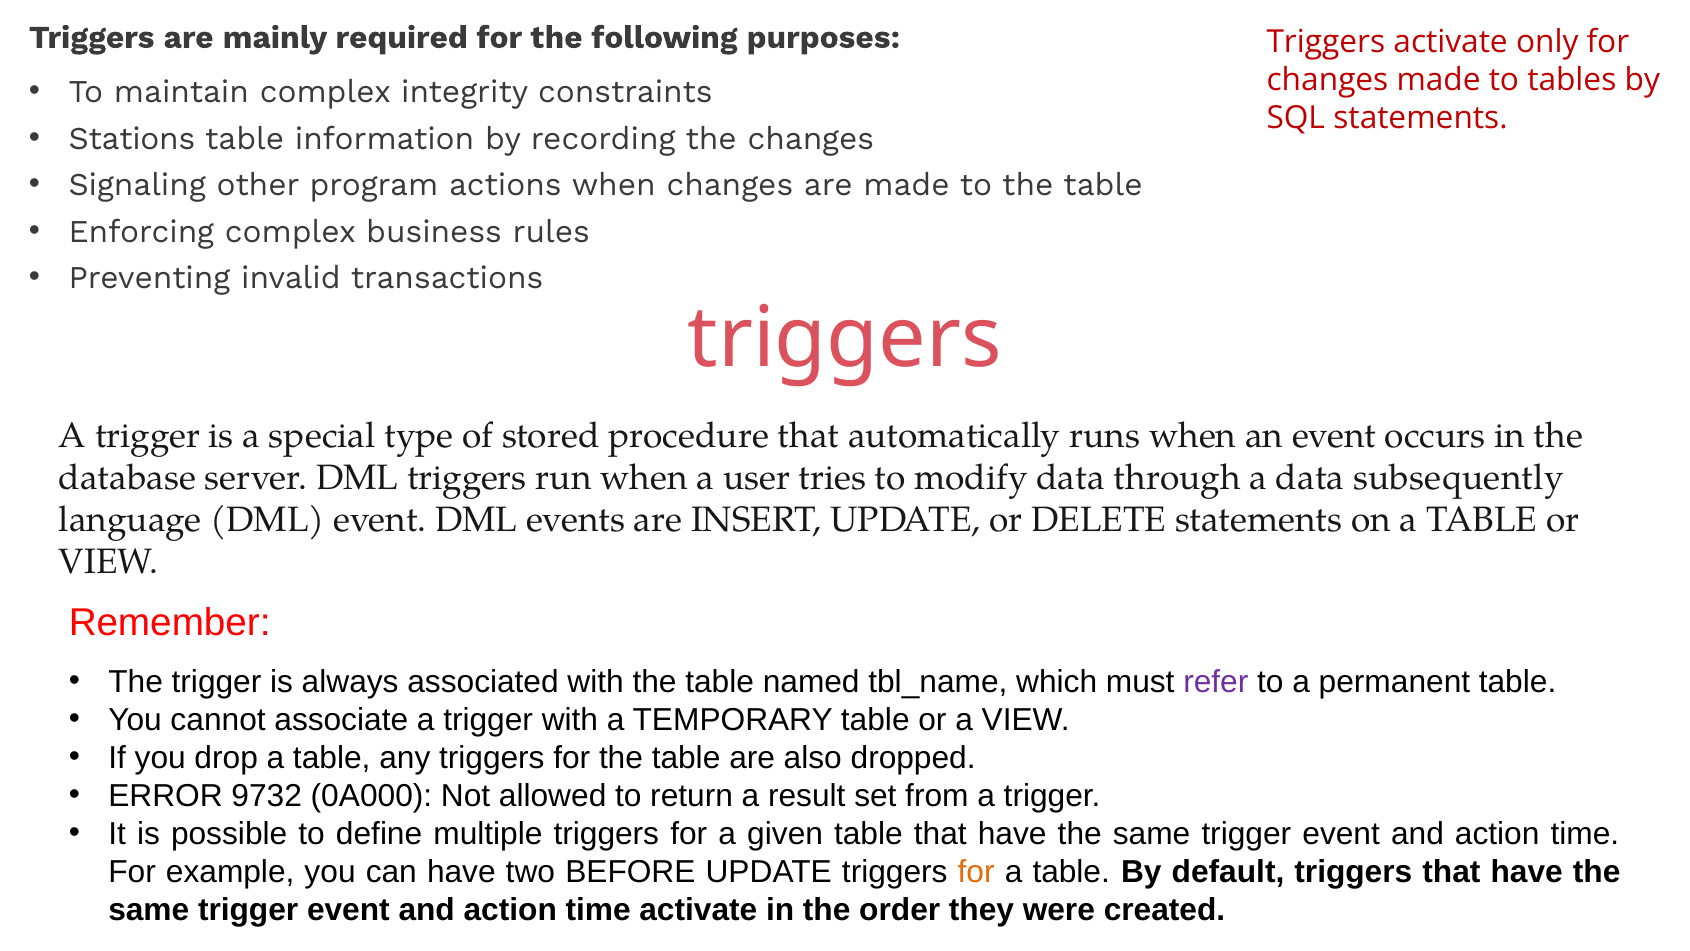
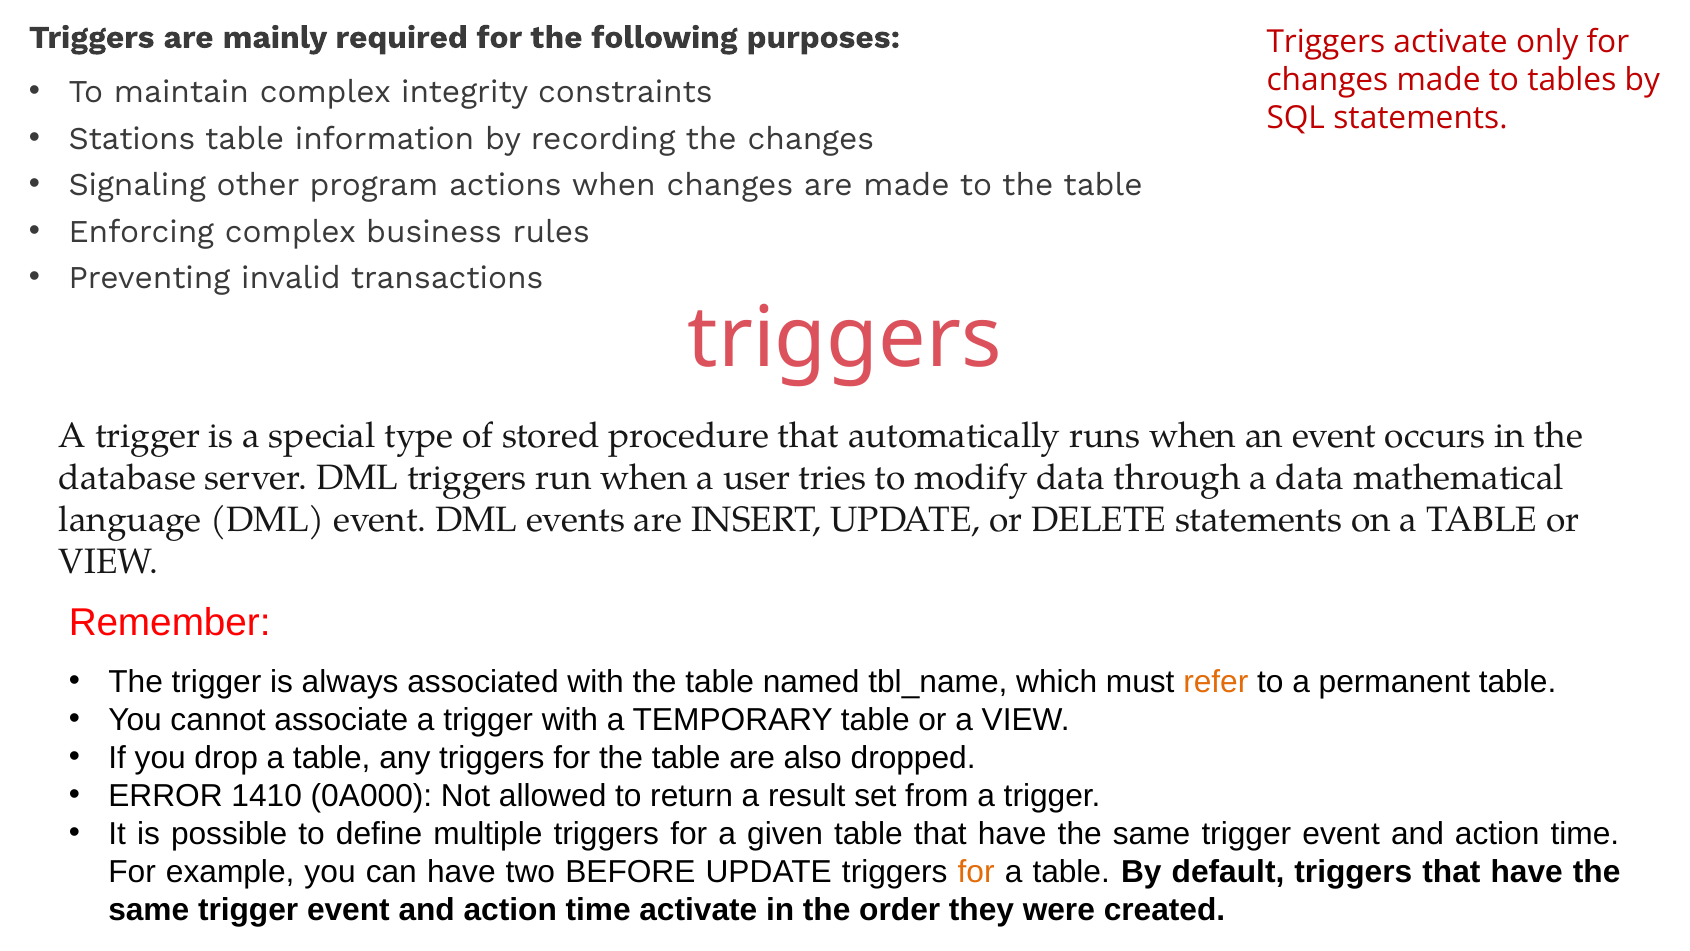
subsequently: subsequently -> mathematical
refer colour: purple -> orange
9732: 9732 -> 1410
